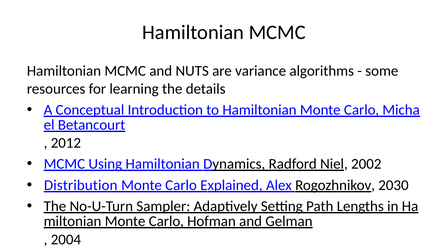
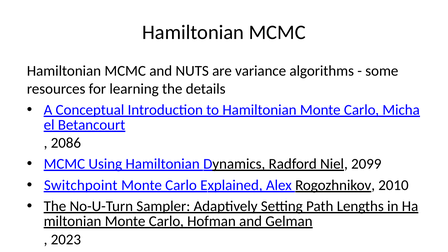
2012: 2012 -> 2086
2002: 2002 -> 2099
Distribution: Distribution -> Switchpoint
2030: 2030 -> 2010
2004: 2004 -> 2023
